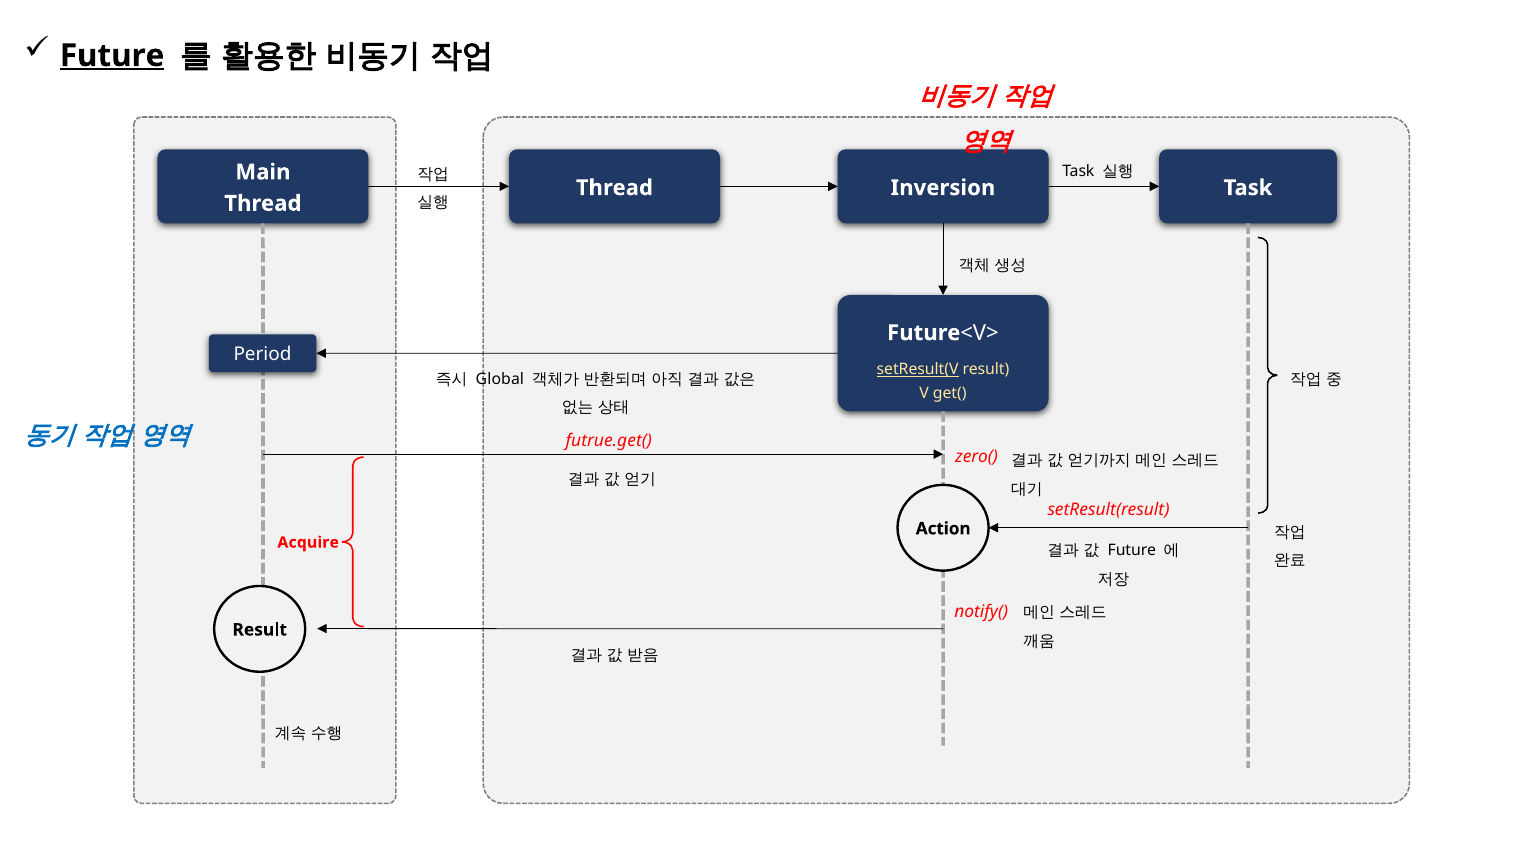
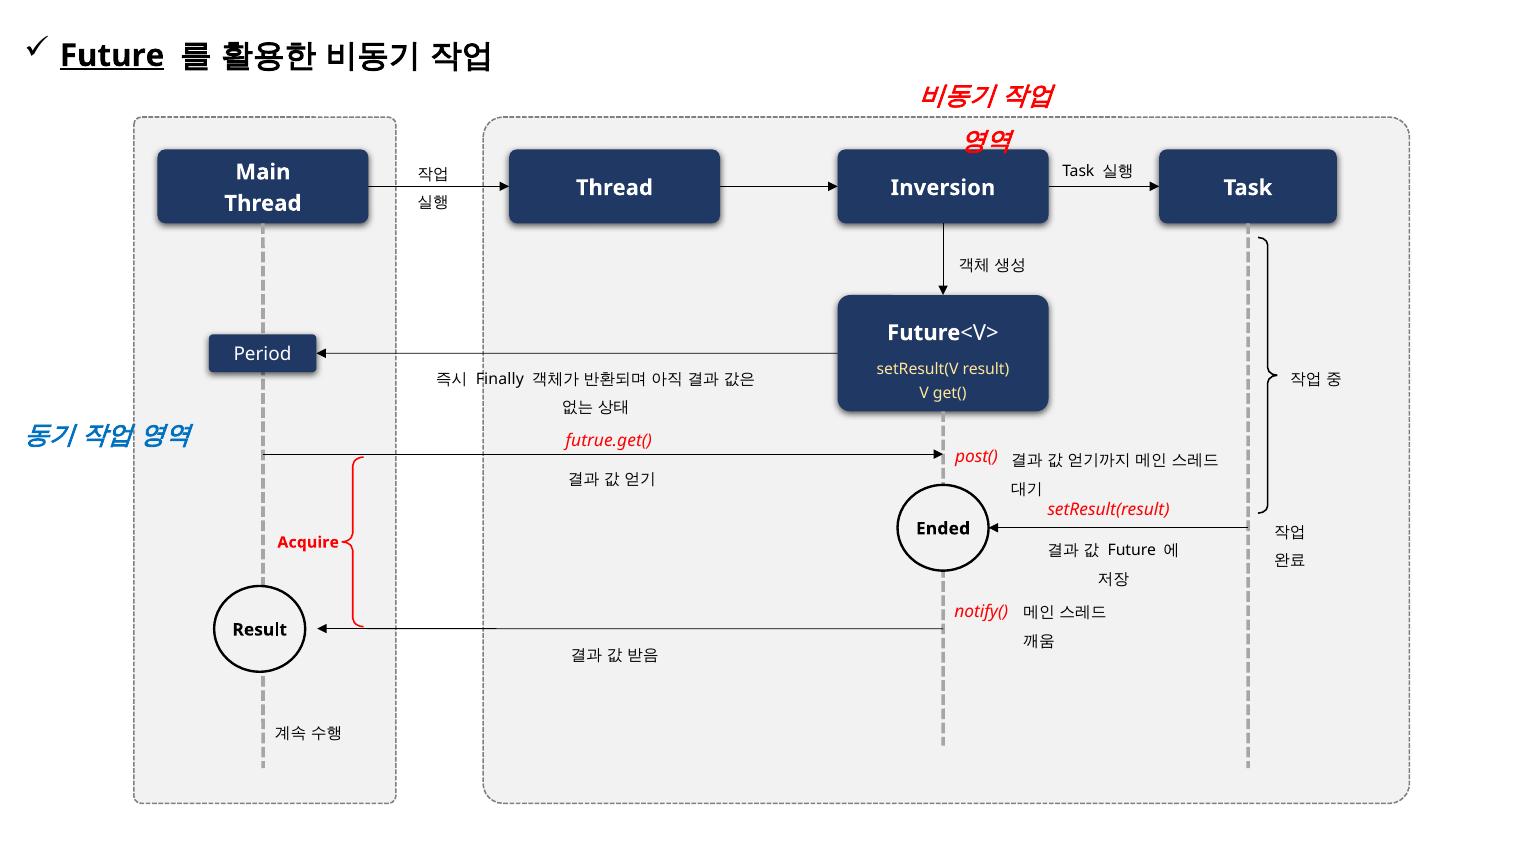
setResult(V underline: present -> none
Global: Global -> Finally
zero(: zero( -> post(
Action: Action -> Ended
